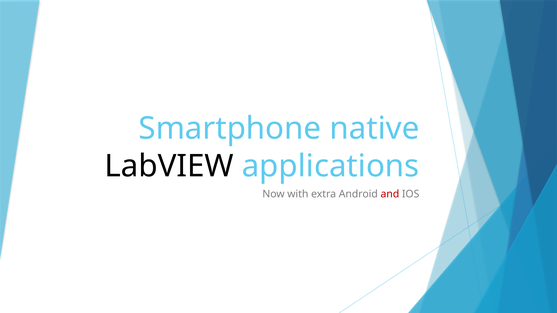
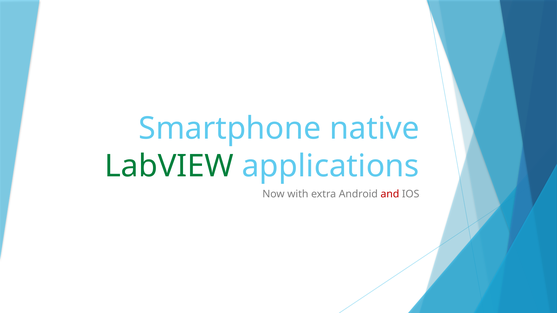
LabVIEW colour: black -> green
